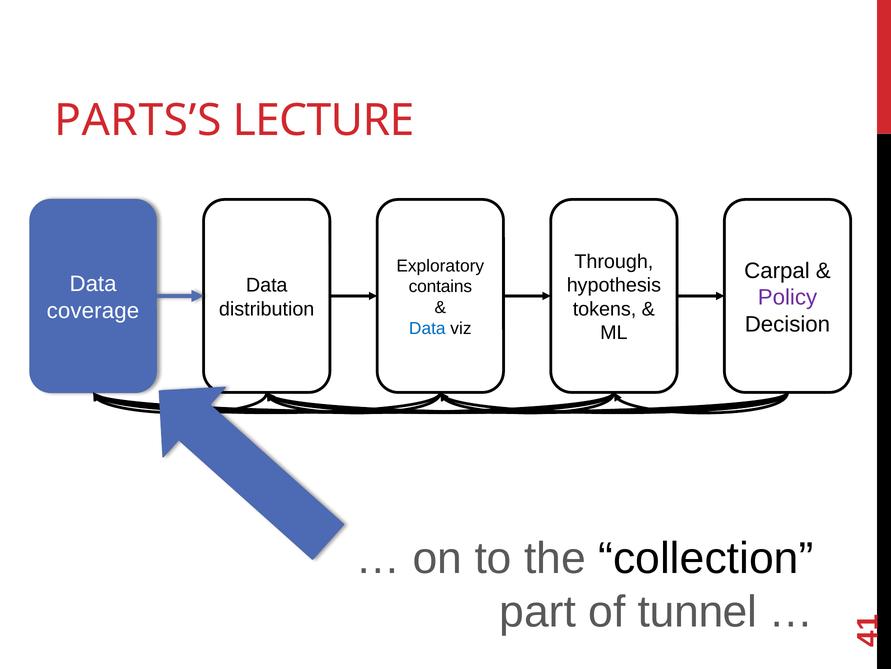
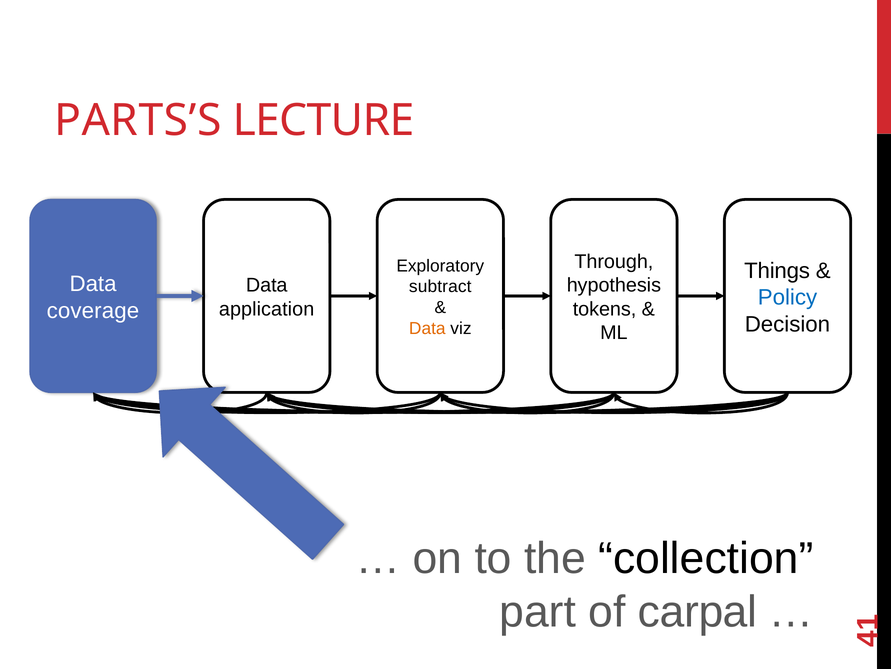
Carpal: Carpal -> Things
contains: contains -> subtract
Policy colour: purple -> blue
distribution: distribution -> application
Data at (427, 328) colour: blue -> orange
tunnel: tunnel -> carpal
